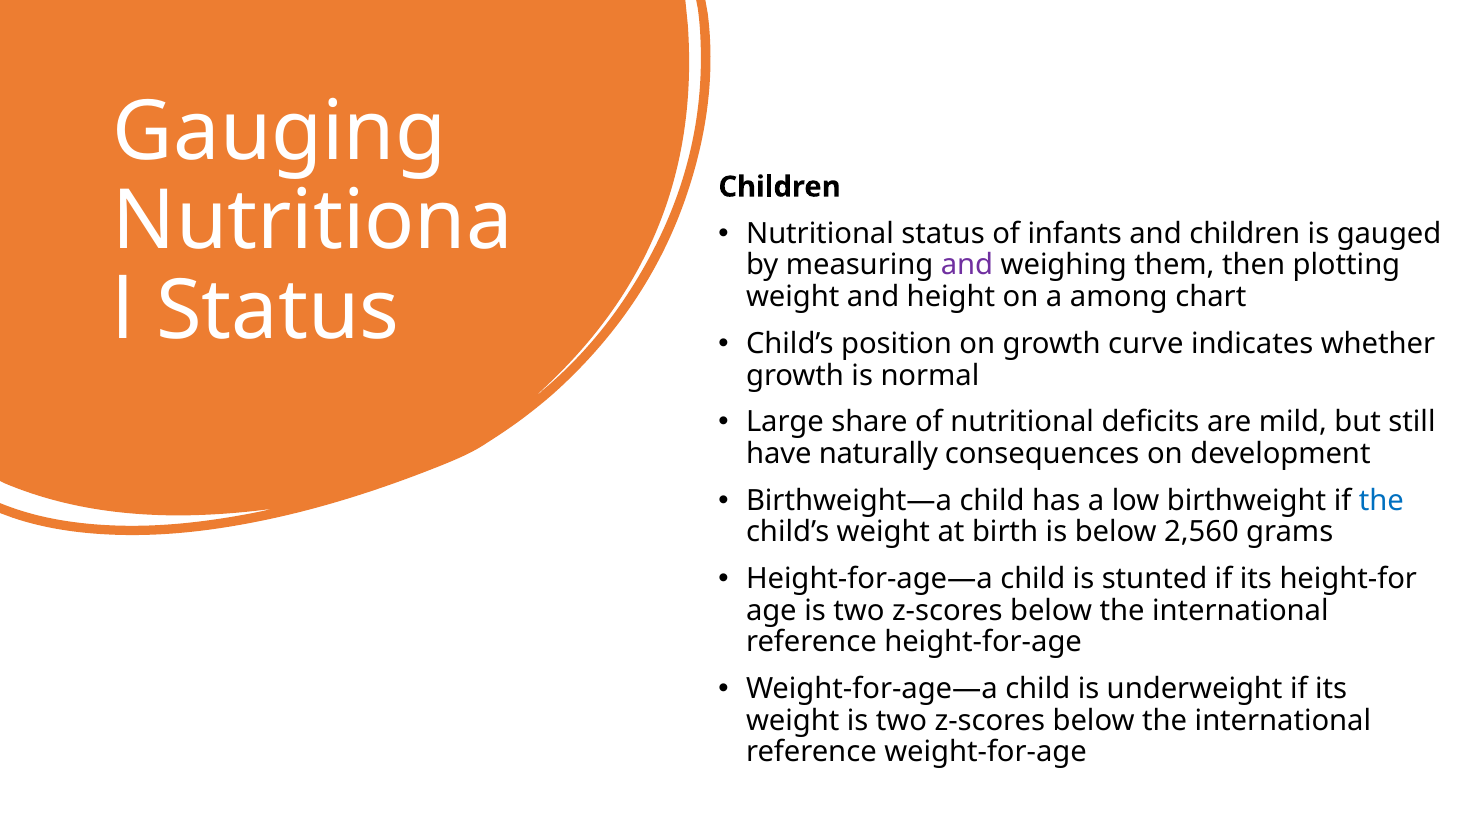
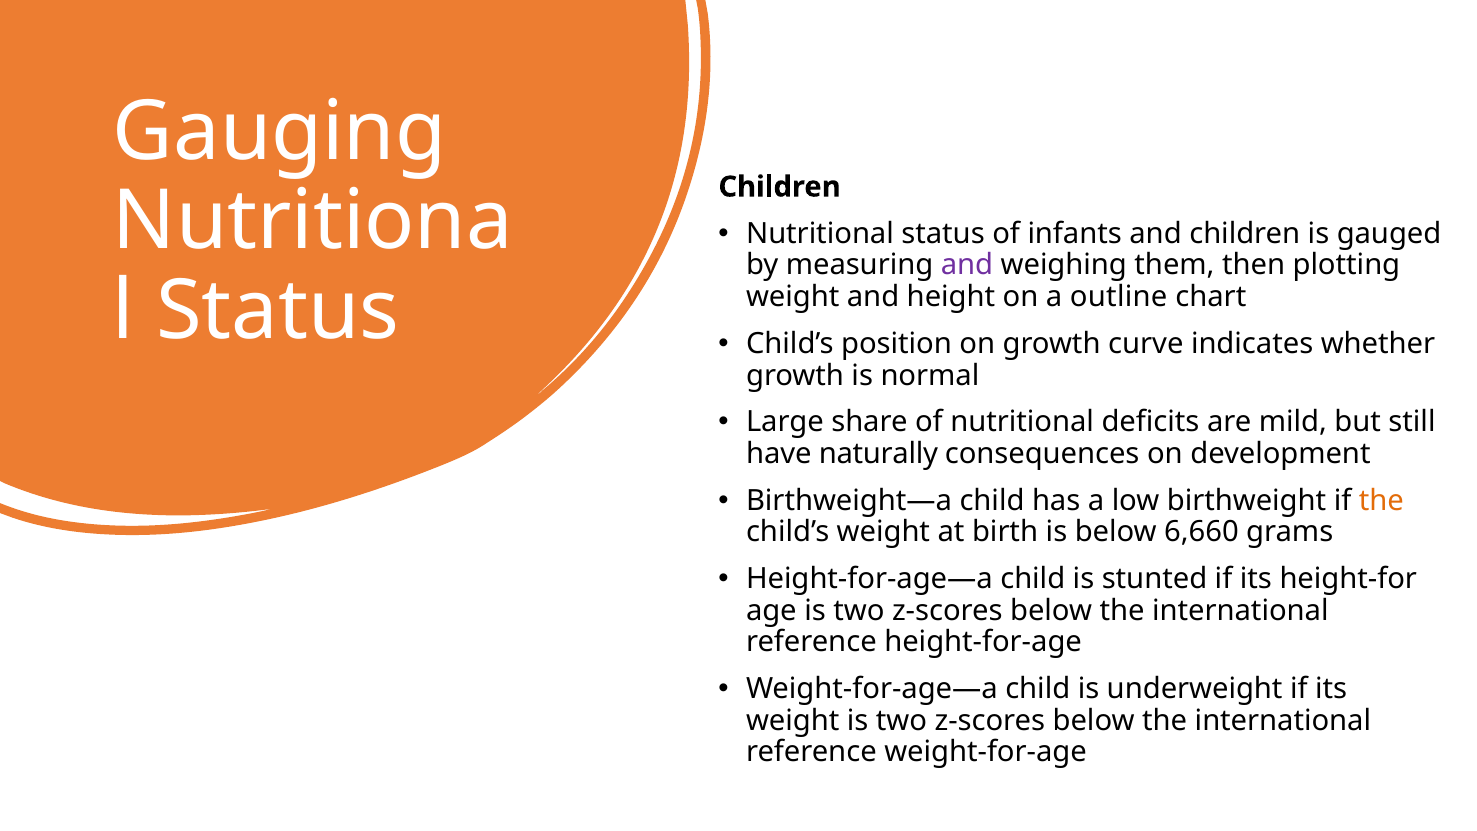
among: among -> outline
the at (1381, 501) colour: blue -> orange
2,560: 2,560 -> 6,660
